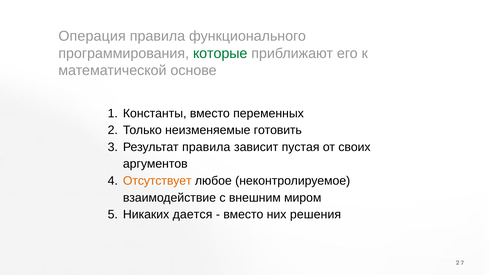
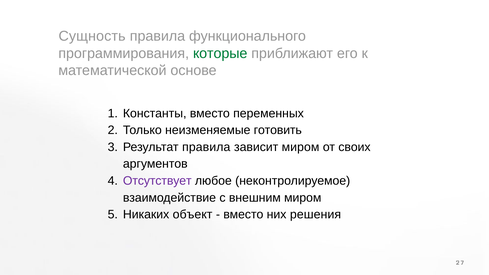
Операция: Операция -> Сущность
зависит пустая: пустая -> миром
Отсутствует colour: orange -> purple
дается: дается -> объект
